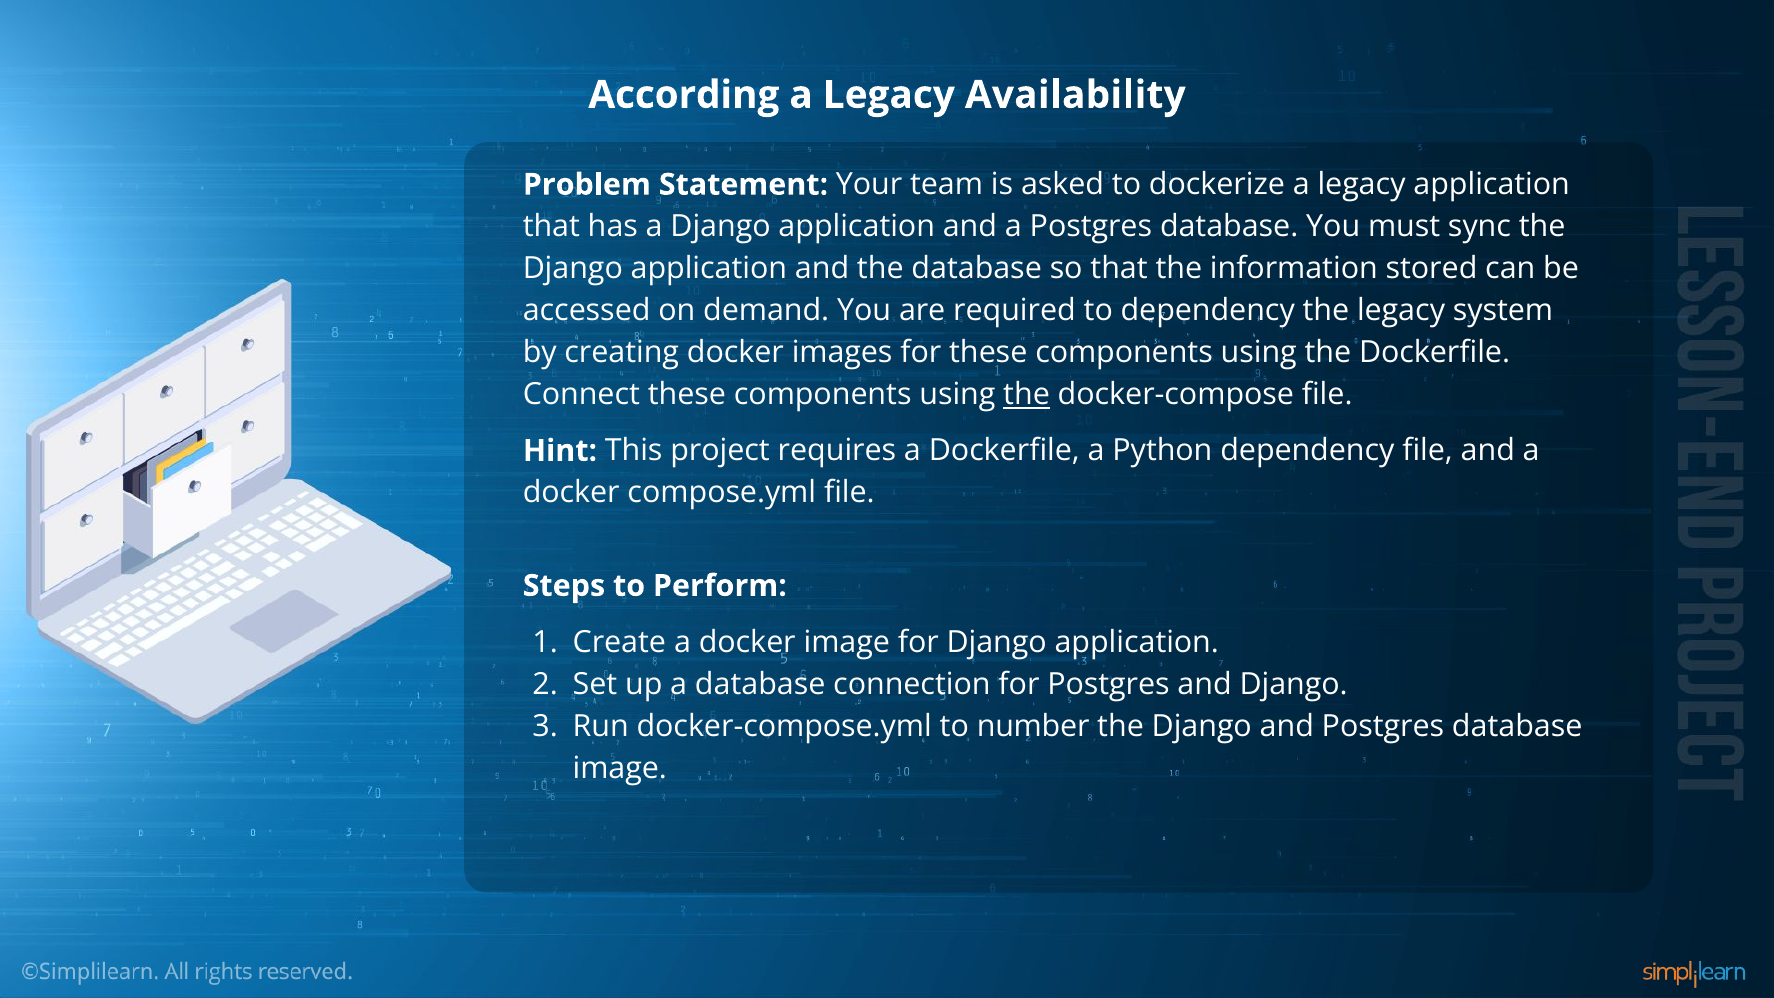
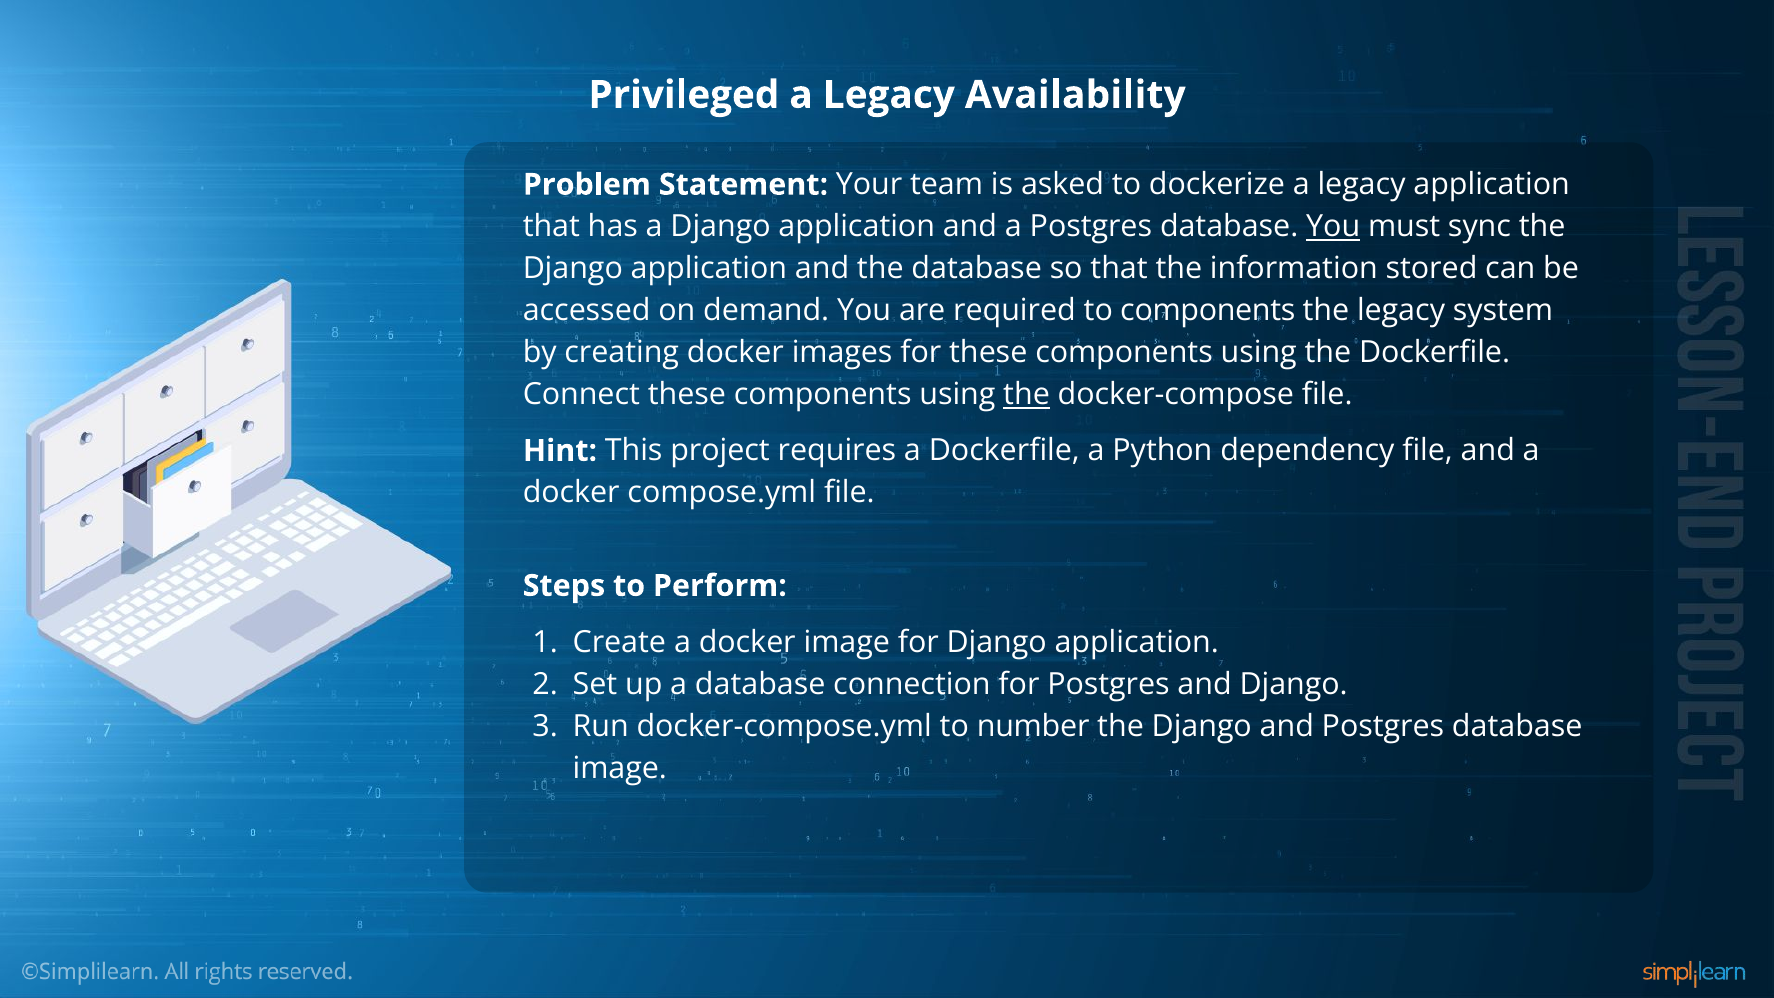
According: According -> Privileged
You at (1333, 227) underline: none -> present
to dependency: dependency -> components
